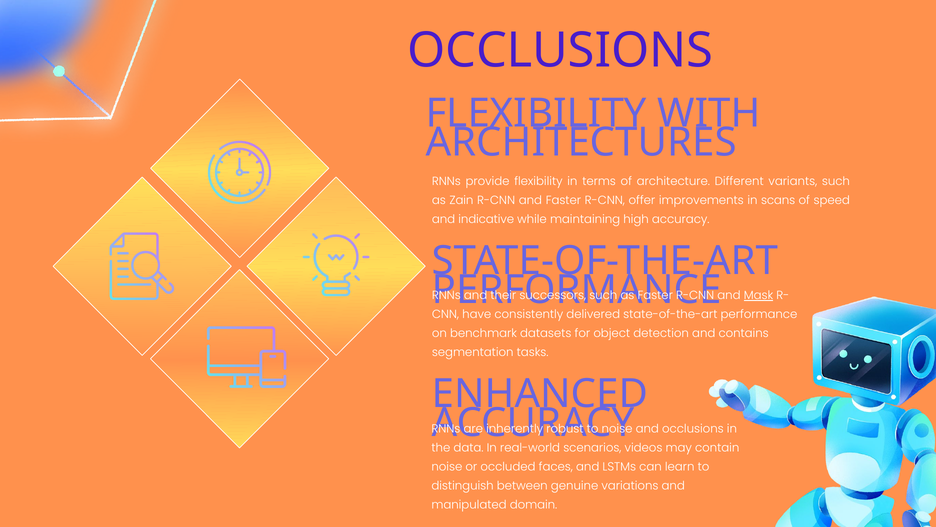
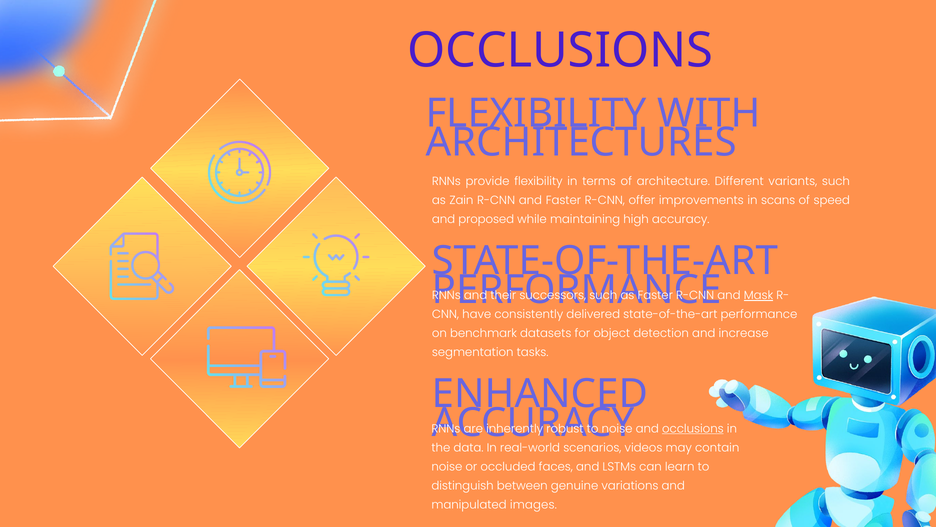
indicative: indicative -> proposed
contains: contains -> increase
occlusions at (693, 428) underline: none -> present
domain: domain -> images
